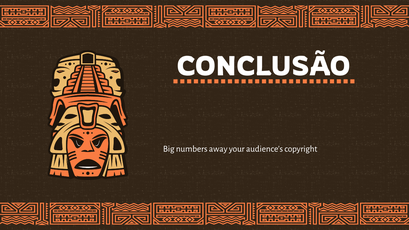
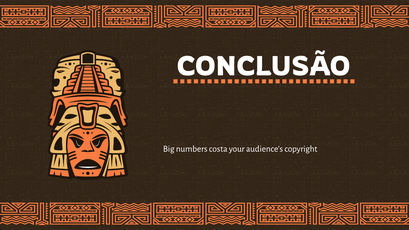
away: away -> costa
